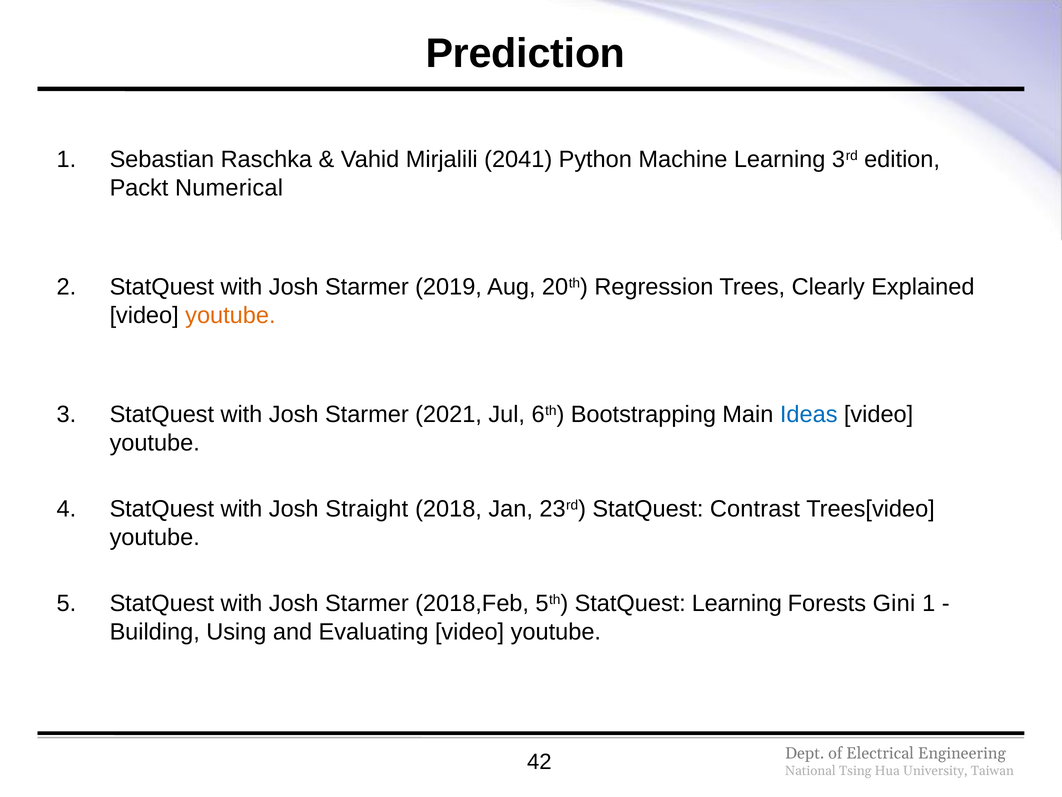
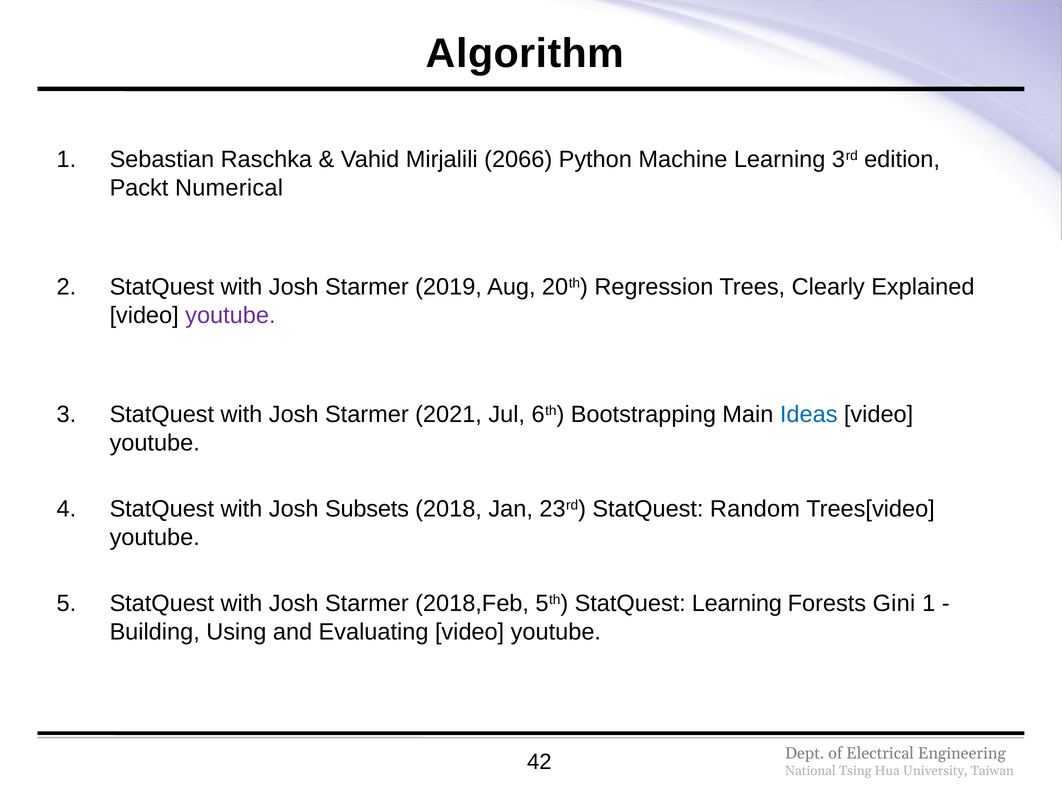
Prediction: Prediction -> Algorithm
2041: 2041 -> 2066
youtube at (230, 315) colour: orange -> purple
Straight: Straight -> Subsets
Contrast: Contrast -> Random
